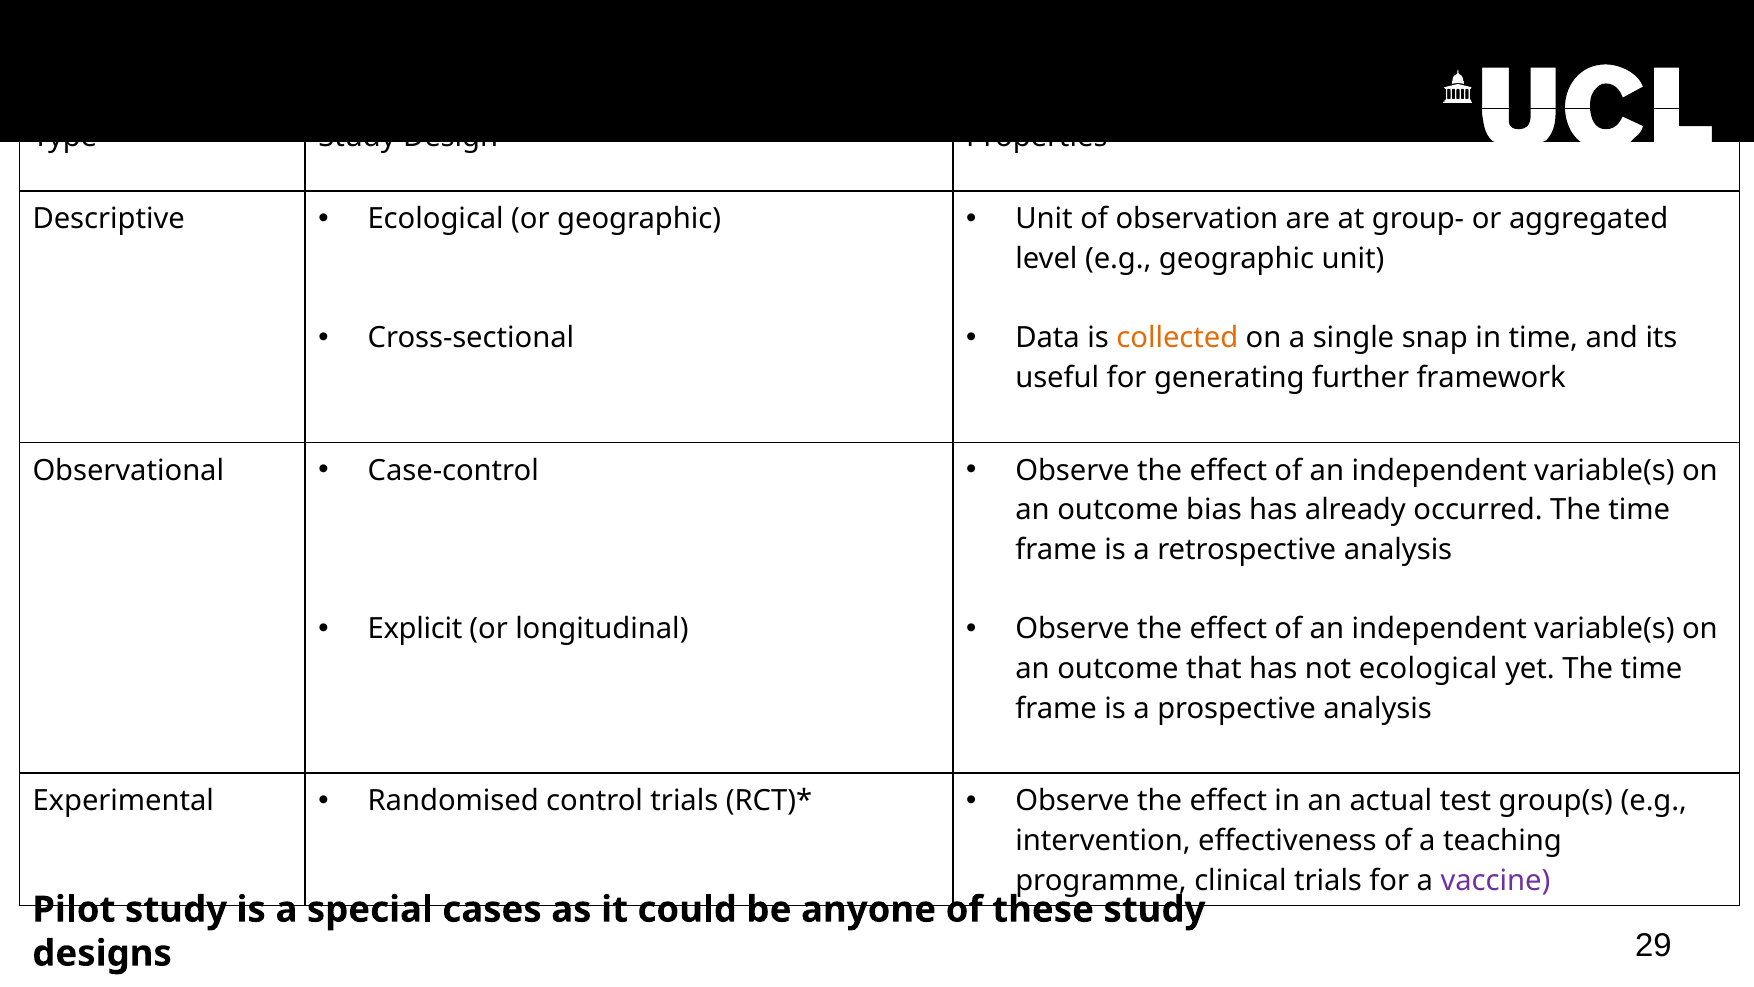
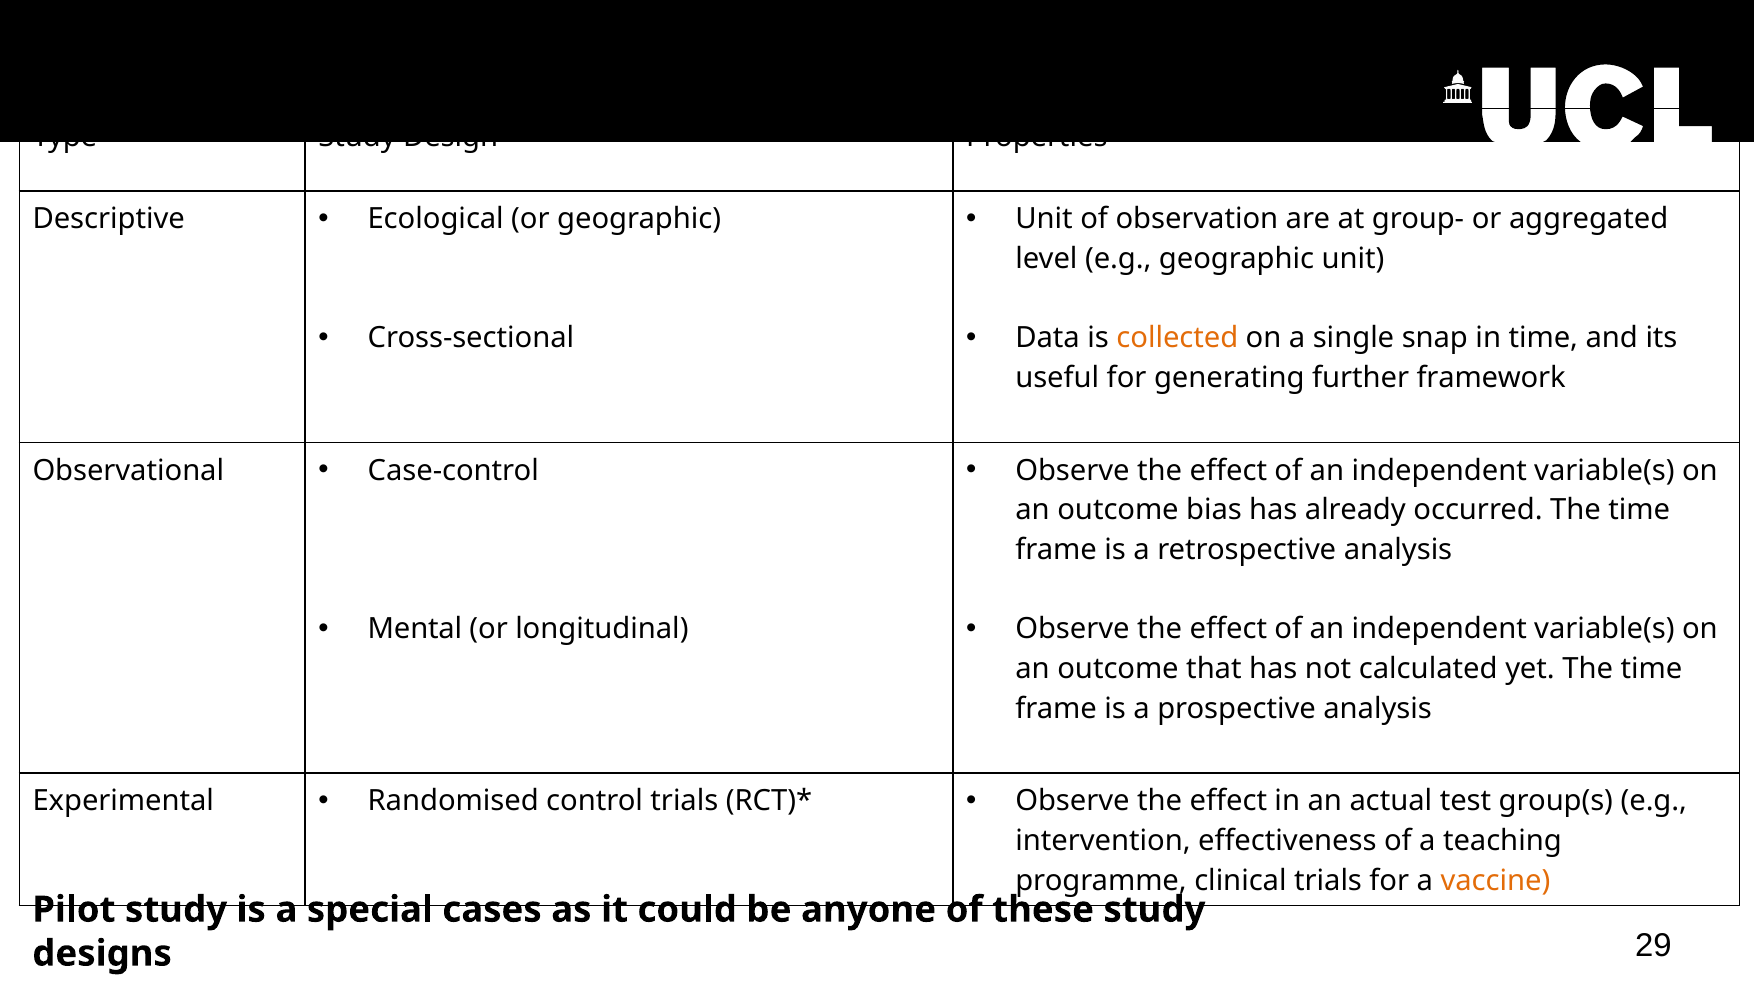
Explicit: Explicit -> Mental
not ecological: ecological -> calculated
vaccine colour: purple -> orange
